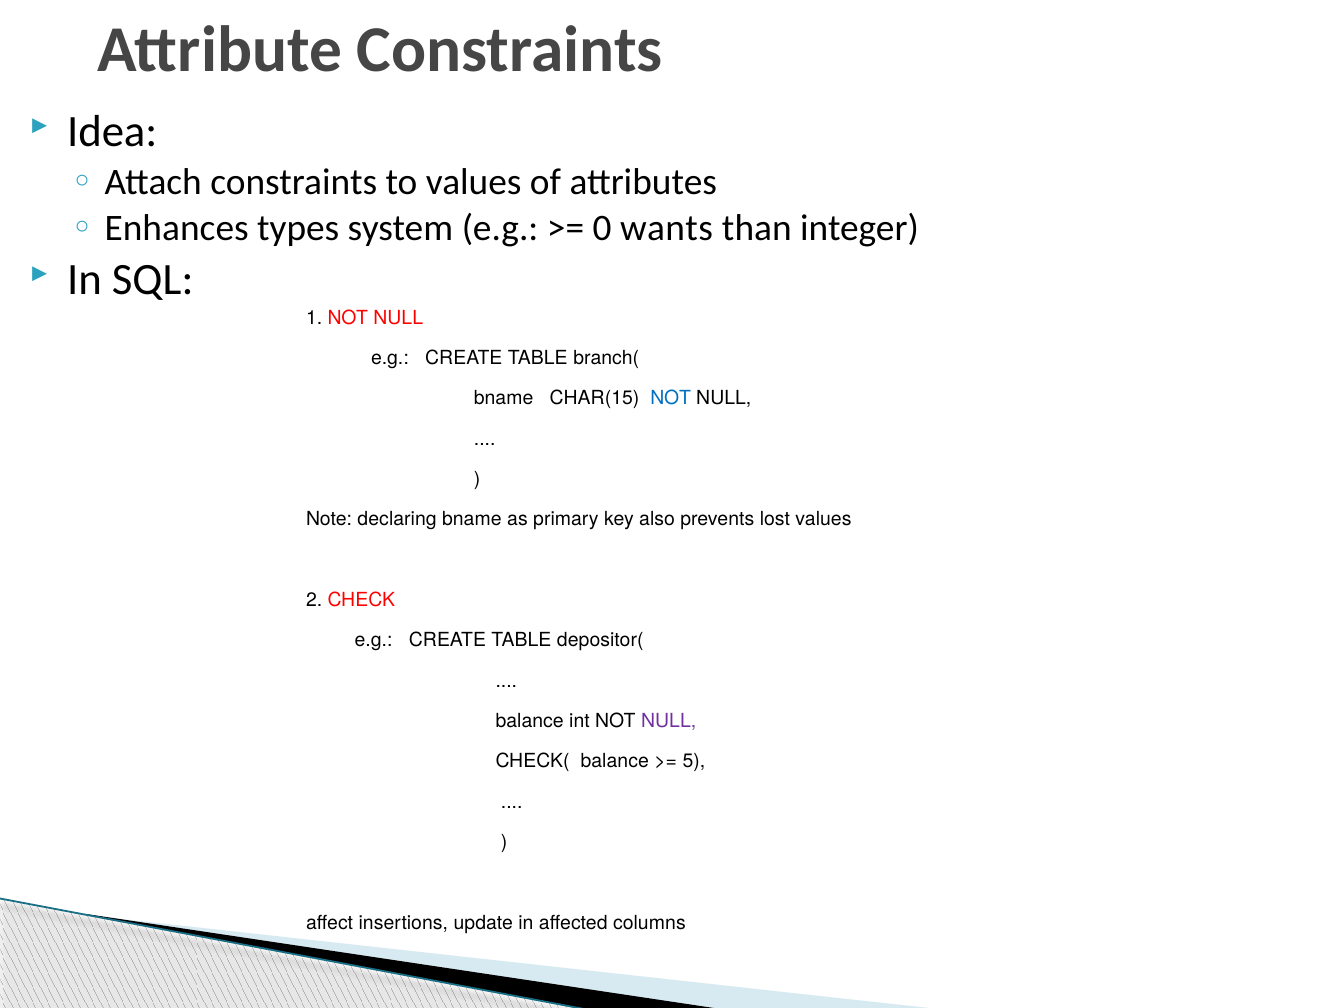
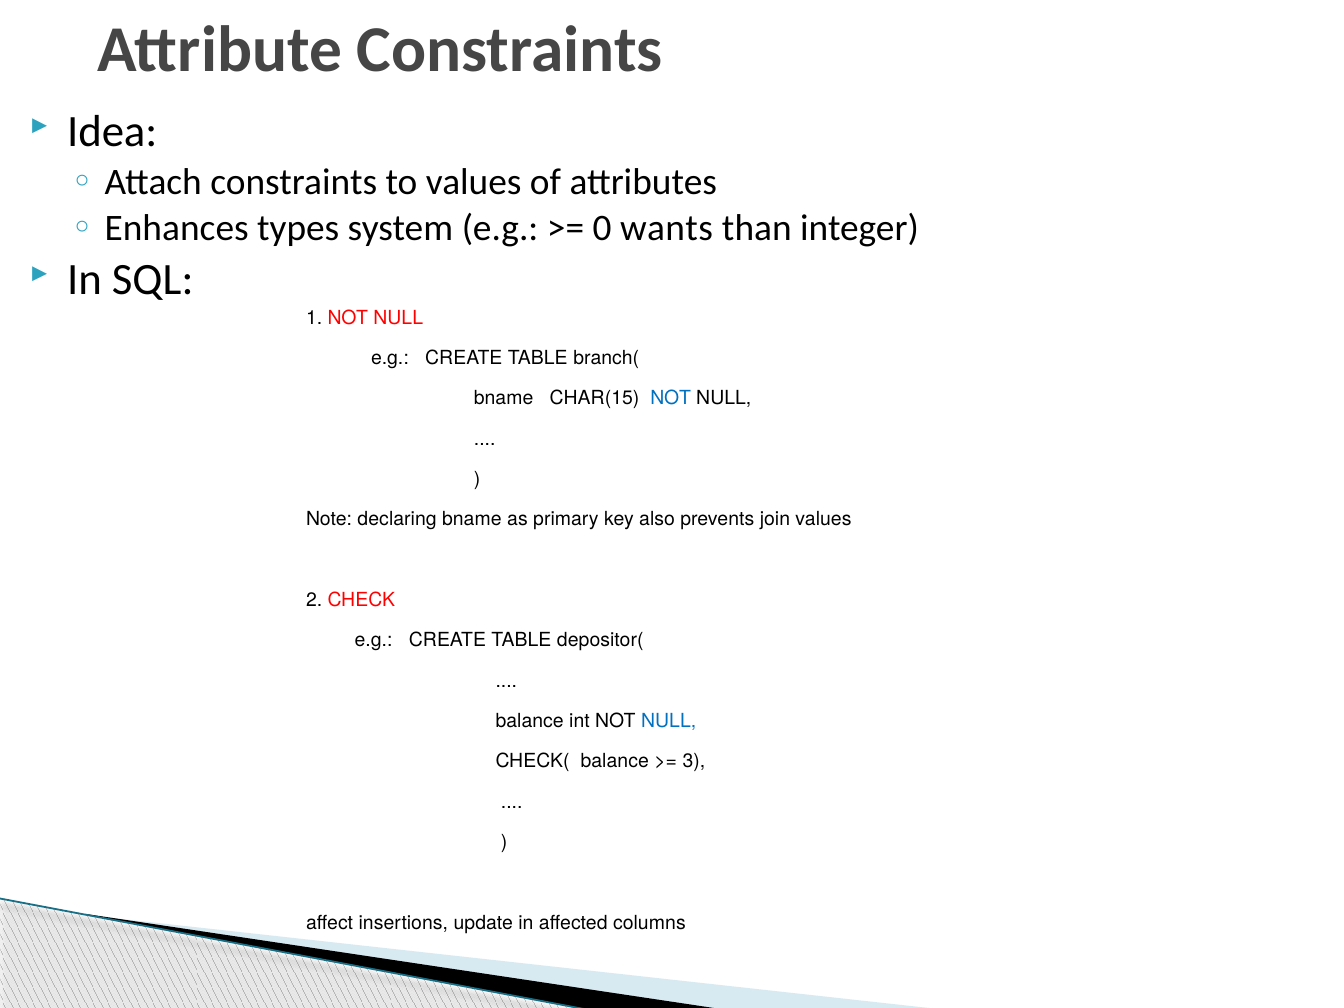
lost: lost -> join
NULL at (669, 721) colour: purple -> blue
5: 5 -> 3
